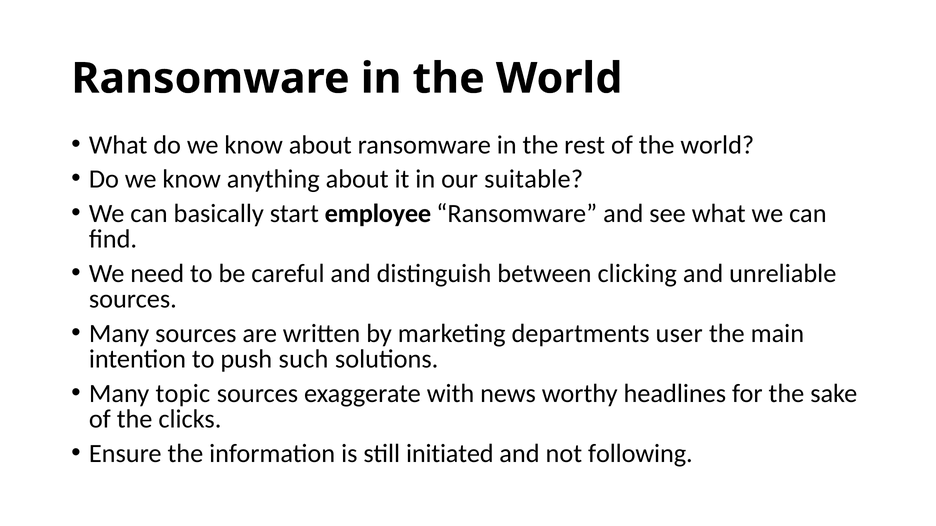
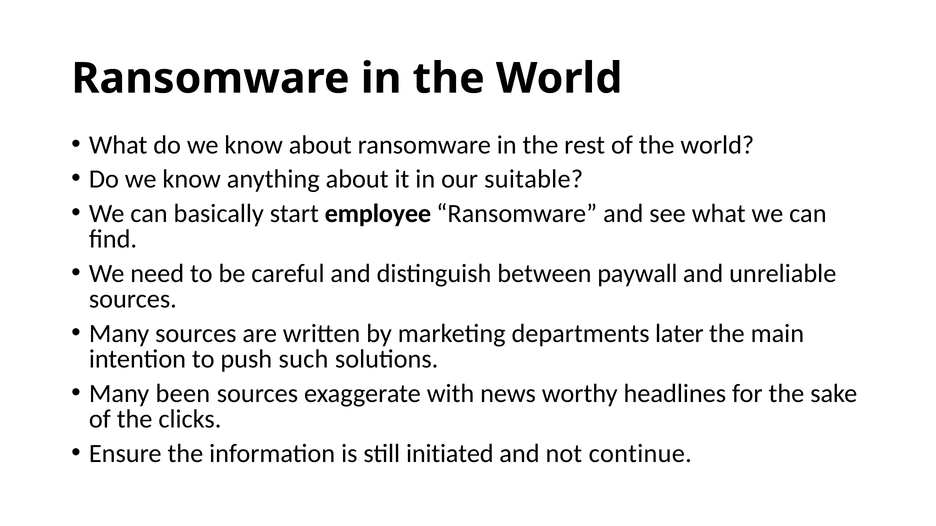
clicking: clicking -> paywall
user: user -> later
topic: topic -> been
following: following -> continue
